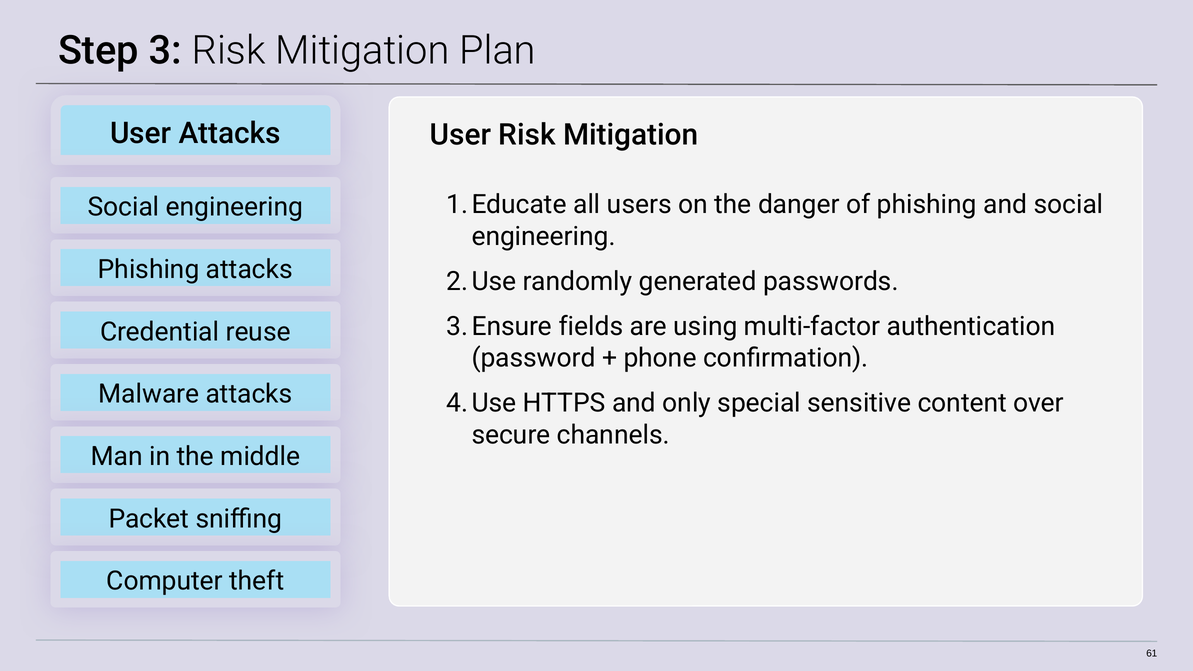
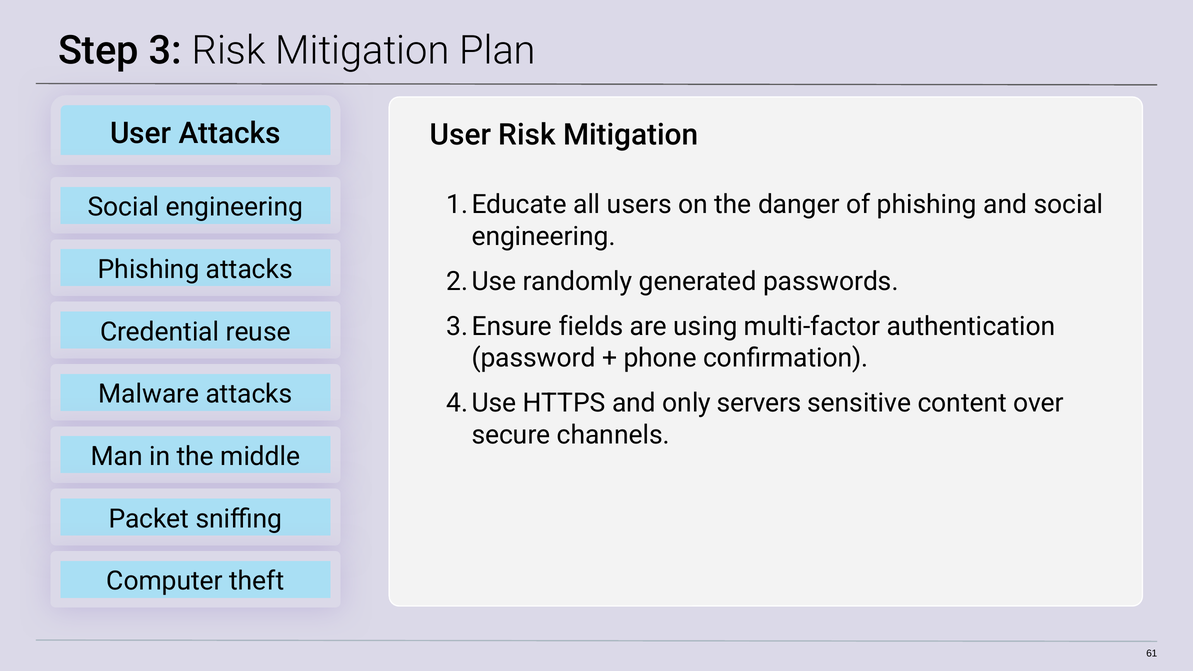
special: special -> servers
